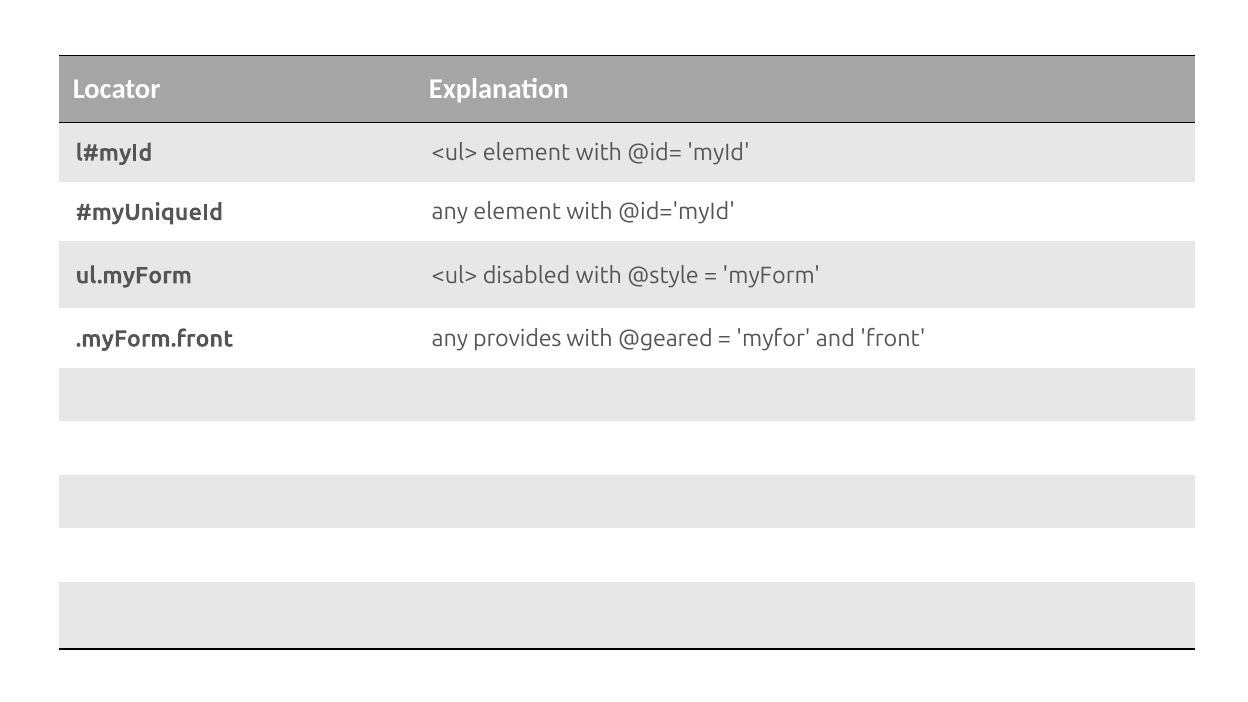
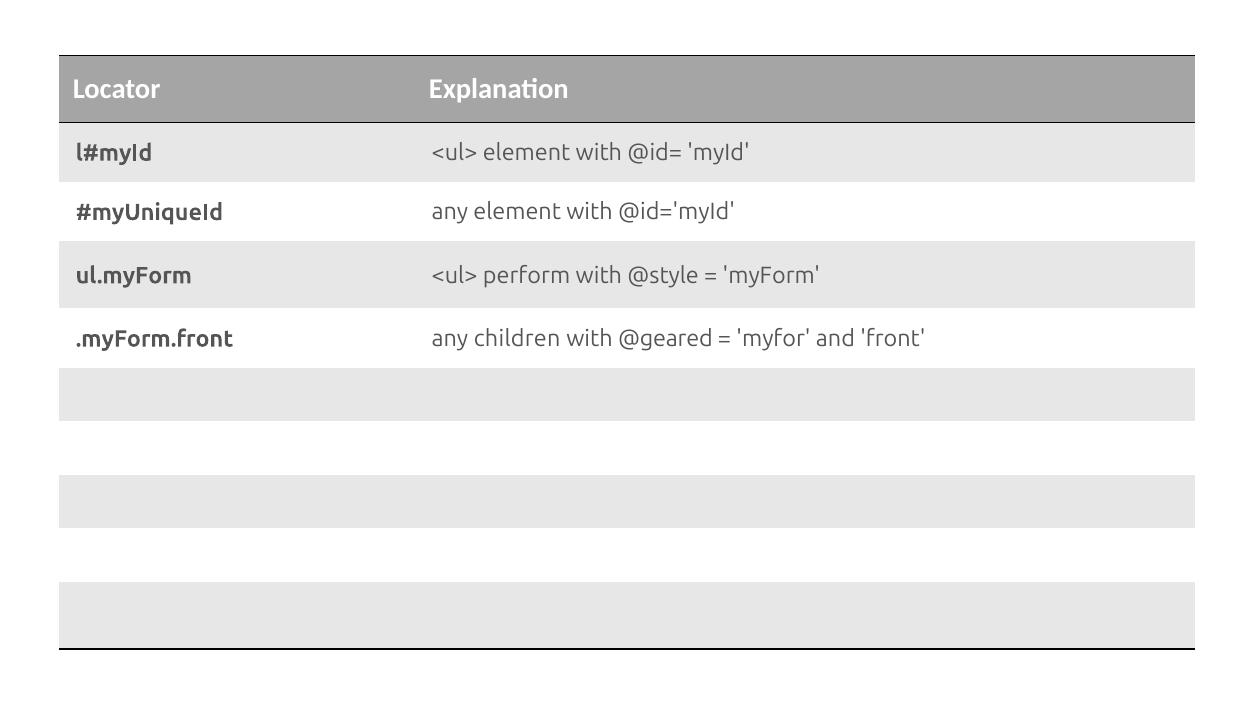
disabled: disabled -> perform
provides: provides -> children
